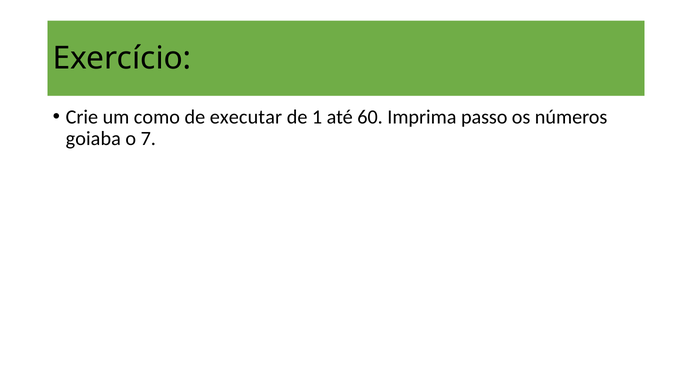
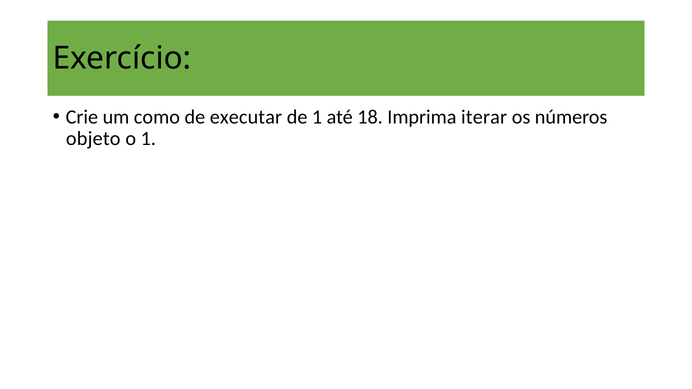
60: 60 -> 18
passo: passo -> iterar
goiaba: goiaba -> objeto
o 7: 7 -> 1
